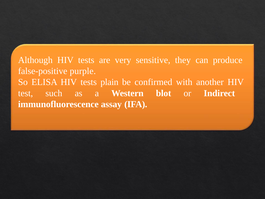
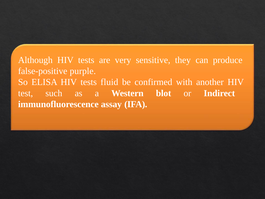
plain: plain -> fluid
